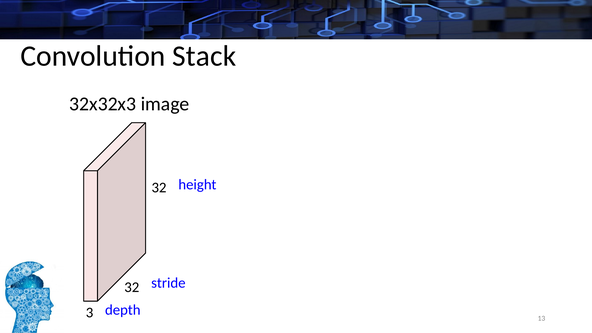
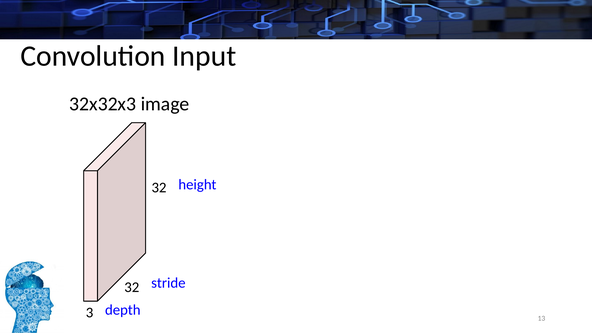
Stack: Stack -> Input
